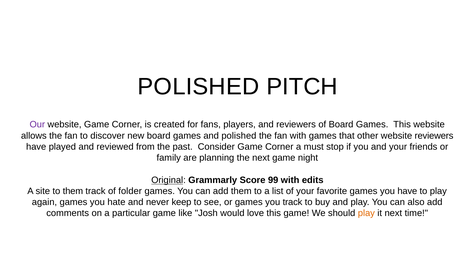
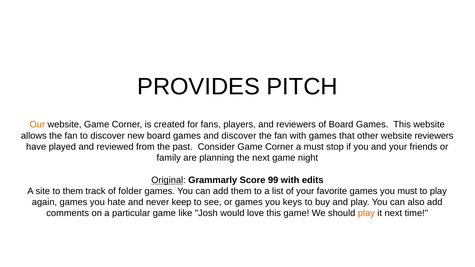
POLISHED at (198, 87): POLISHED -> PROVIDES
Our colour: purple -> orange
and polished: polished -> discover
you have: have -> must
you track: track -> keys
